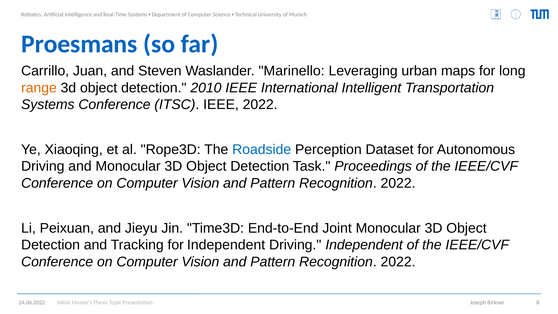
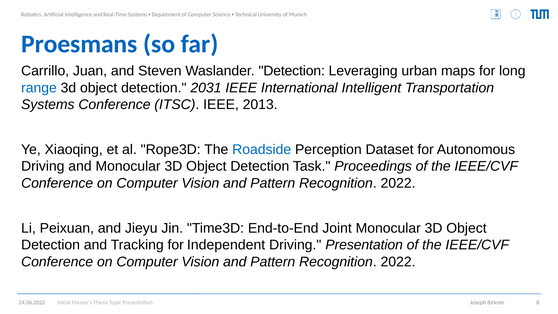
Waslander Marinello: Marinello -> Detection
range colour: orange -> blue
2010: 2010 -> 2031
IEEE 2022: 2022 -> 2013
Driving Independent: Independent -> Presentation
